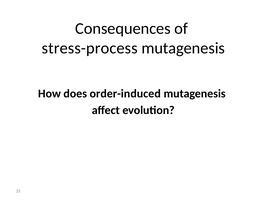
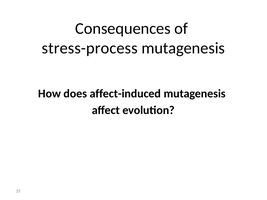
order-induced: order-induced -> affect-induced
